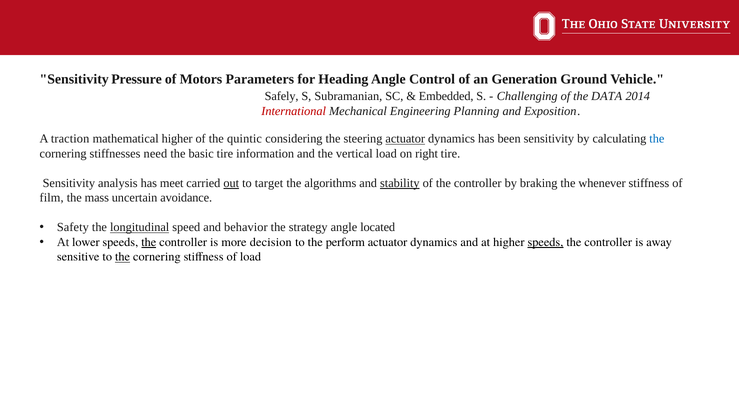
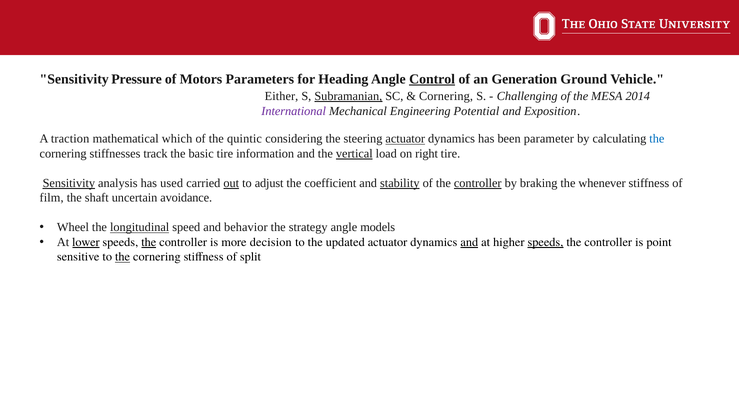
Control underline: none -> present
Safely: Safely -> Either
Subramanian underline: none -> present
Embedded at (446, 96): Embedded -> Cornering
DATA: DATA -> MESA
International colour: red -> purple
Planning: Planning -> Potential
mathematical higher: higher -> which
been sensitivity: sensitivity -> parameter
need: need -> track
vertical underline: none -> present
Sensitivity at (69, 183) underline: none -> present
meet: meet -> used
target: target -> adjust
algorithms: algorithms -> coefficient
controller at (478, 183) underline: none -> present
mass: mass -> shaft
Safety: Safety -> Wheel
located: located -> models
lower underline: none -> present
perform: perform -> updated
and at (469, 243) underline: none -> present
away: away -> point
of load: load -> split
